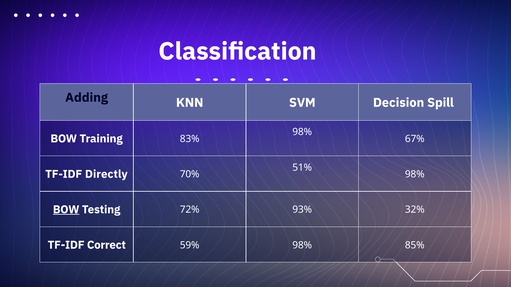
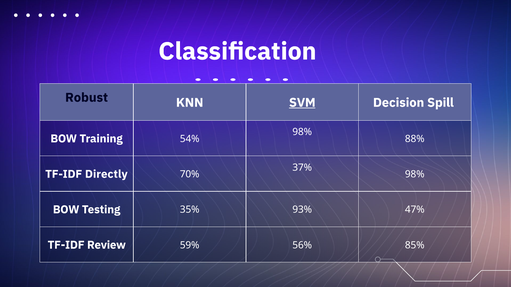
Adding: Adding -> Robust
SVM underline: none -> present
83%: 83% -> 54%
67%: 67% -> 88%
51%: 51% -> 37%
BOW at (66, 210) underline: present -> none
72%: 72% -> 35%
32%: 32% -> 47%
Correct: Correct -> Review
59% 98%: 98% -> 56%
